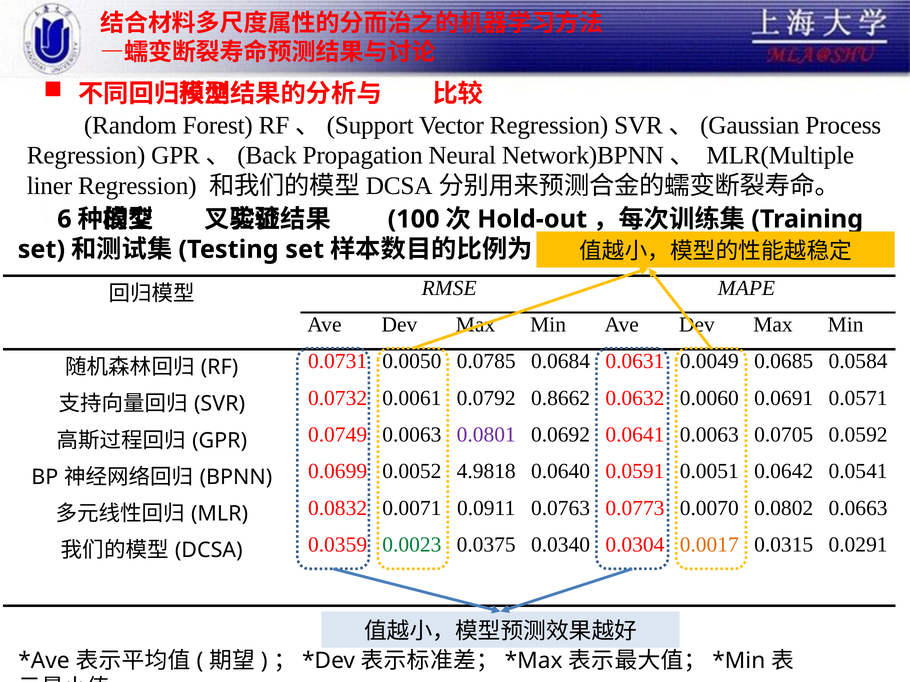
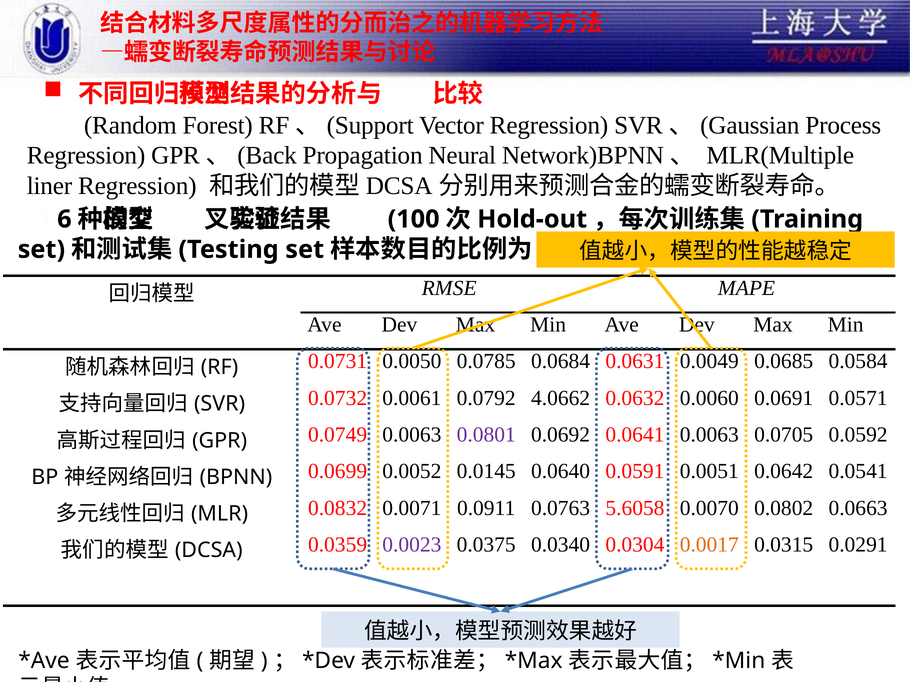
0.8662: 0.8662 -> 4.0662
4.9818: 4.9818 -> 0.0145
0.0773: 0.0773 -> 5.6058
0.0023 colour: green -> purple
